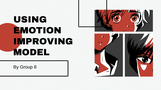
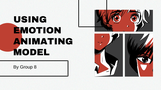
IMPROVING: IMPROVING -> ANIMATING
